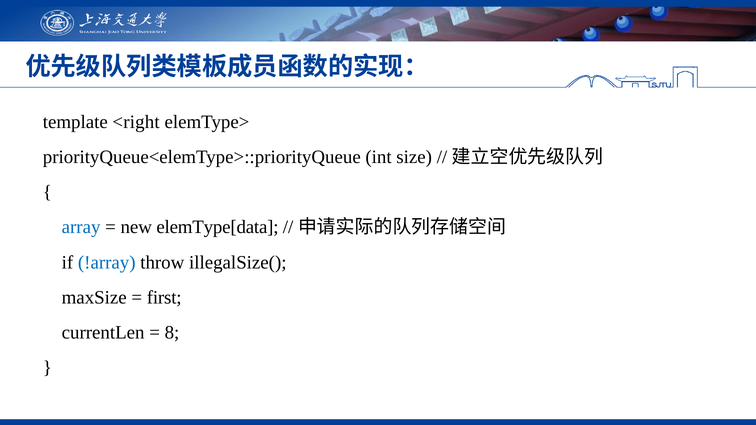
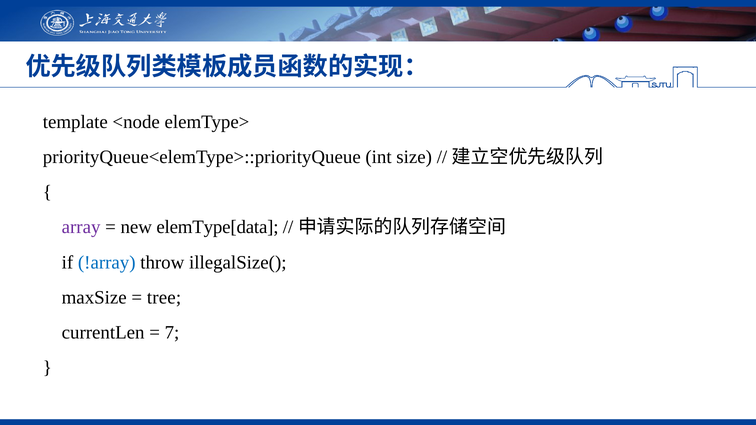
<right: <right -> <node
array colour: blue -> purple
first: first -> tree
8: 8 -> 7
